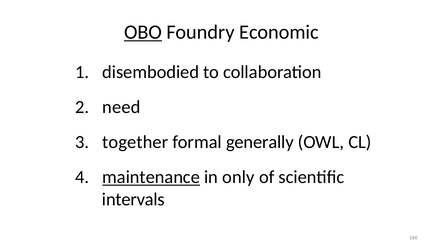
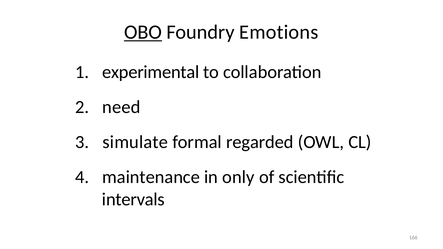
Economic: Economic -> Emotions
disembodied: disembodied -> experimental
together: together -> simulate
generally: generally -> regarded
maintenance underline: present -> none
